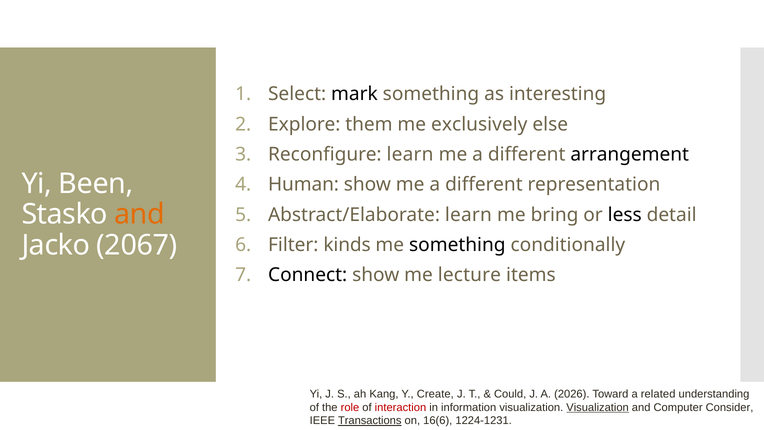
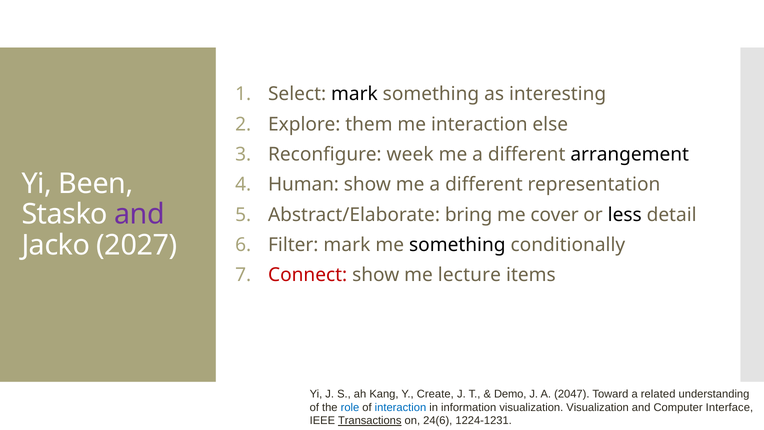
me exclusively: exclusively -> interaction
Reconfigure learn: learn -> week
and at (140, 214) colour: orange -> purple
Abstract/Elaborate learn: learn -> bring
bring: bring -> cover
2067: 2067 -> 2027
Filter kinds: kinds -> mark
Connect colour: black -> red
Could: Could -> Demo
2026: 2026 -> 2047
role colour: red -> blue
interaction at (400, 407) colour: red -> blue
Visualization at (598, 407) underline: present -> none
Consider: Consider -> Interface
16(6: 16(6 -> 24(6
